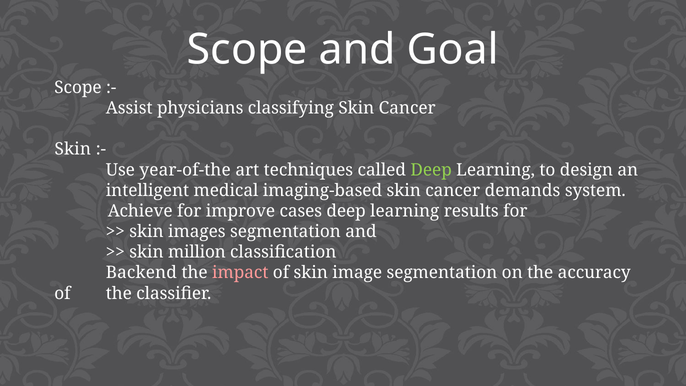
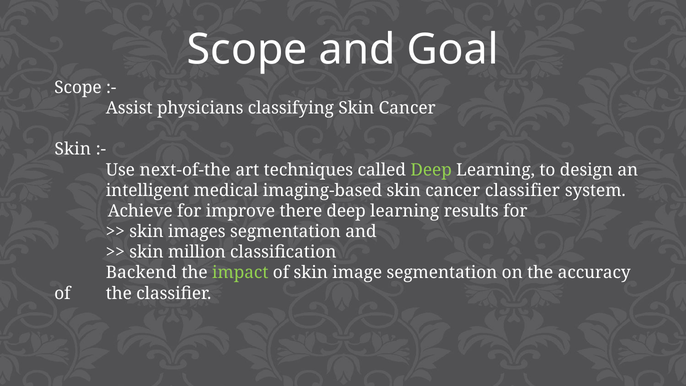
year-of-the: year-of-the -> next-of-the
cancer demands: demands -> classifier
cases: cases -> there
impact colour: pink -> light green
